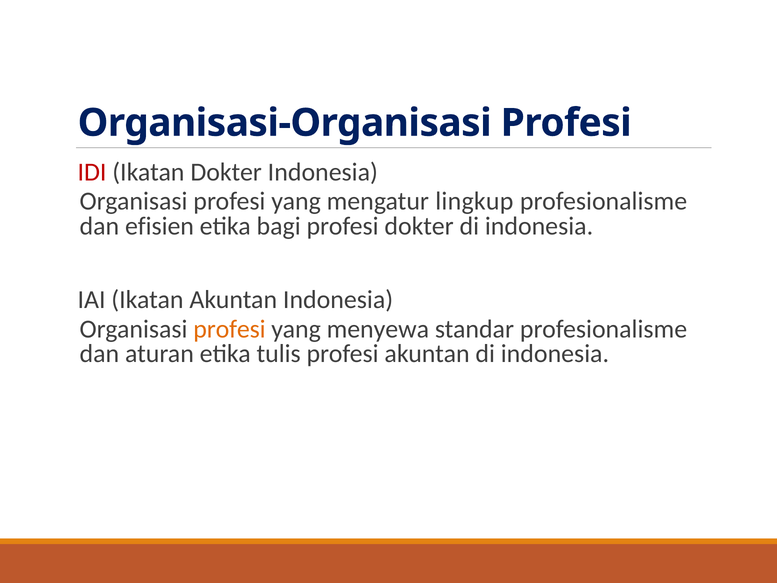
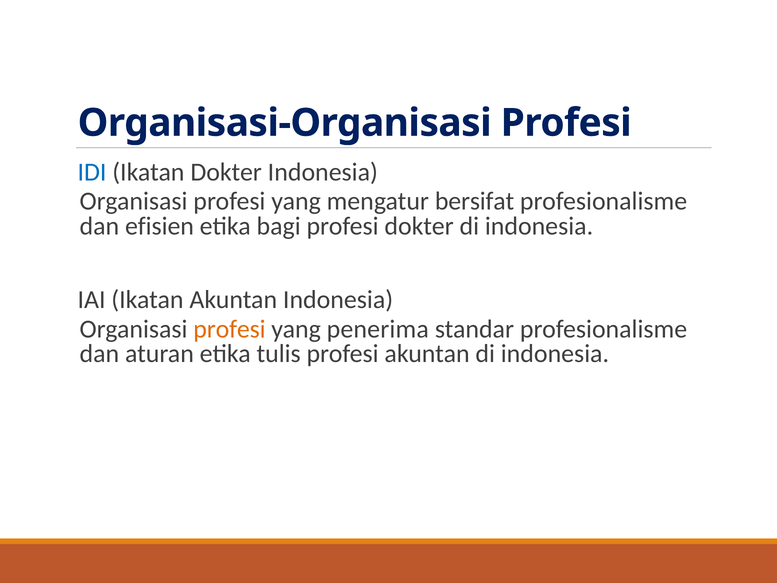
IDI colour: red -> blue
lingkup: lingkup -> bersifat
menyewa: menyewa -> penerima
